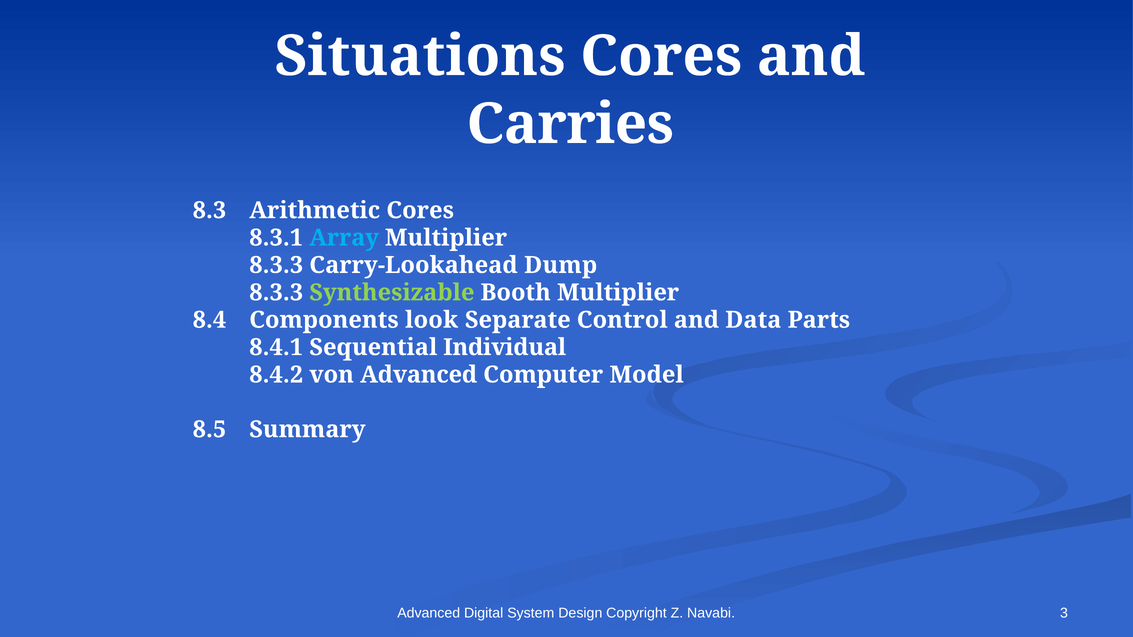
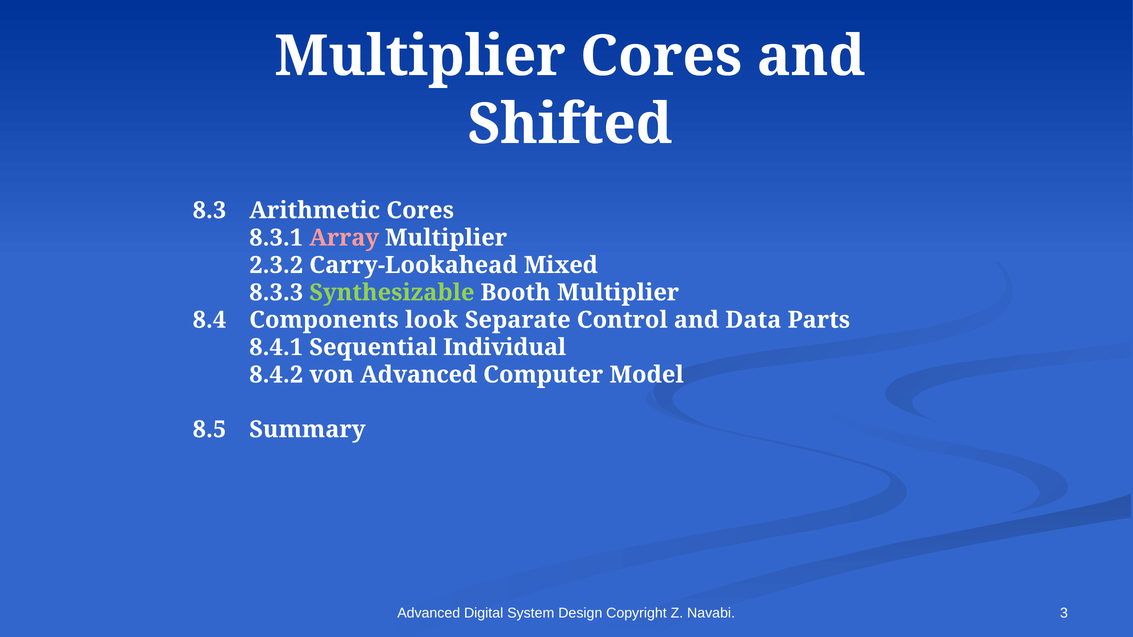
Situations at (420, 56): Situations -> Multiplier
Carries: Carries -> Shifted
Array colour: light blue -> pink
8.3.3 at (276, 265): 8.3.3 -> 2.3.2
Dump: Dump -> Mixed
